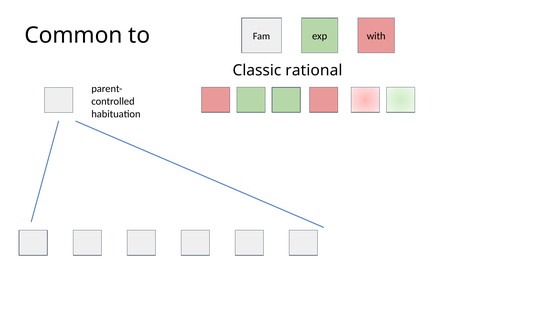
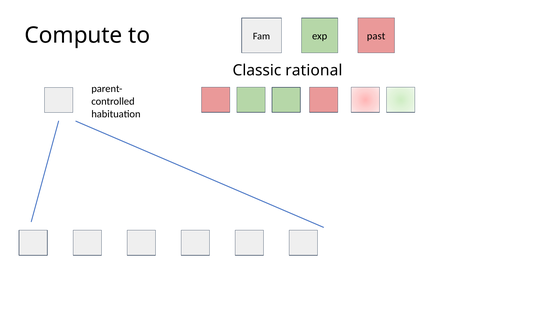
Common: Common -> Compute
with: with -> past
